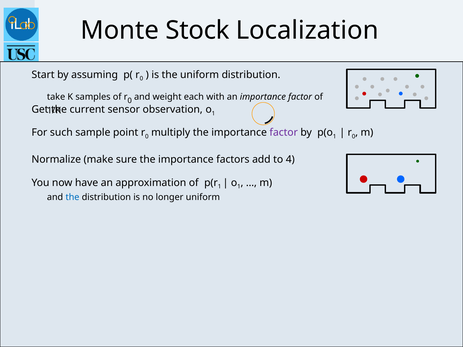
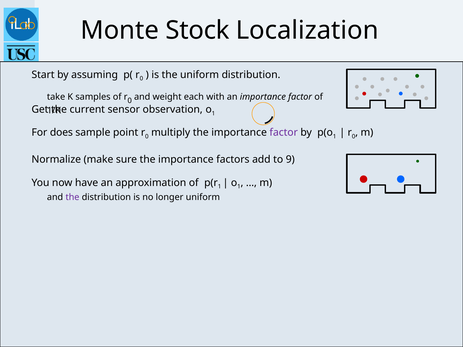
such: such -> does
4: 4 -> 9
the at (72, 197) colour: blue -> purple
